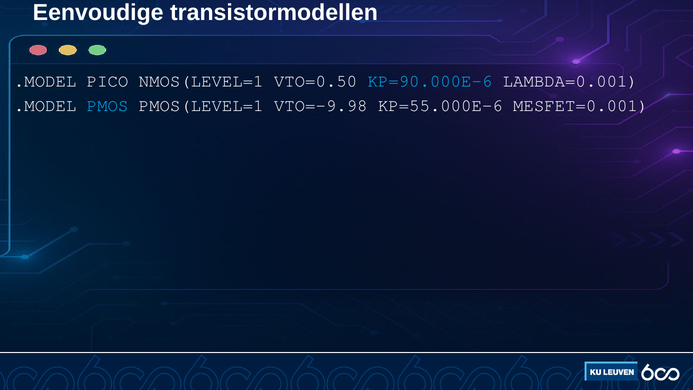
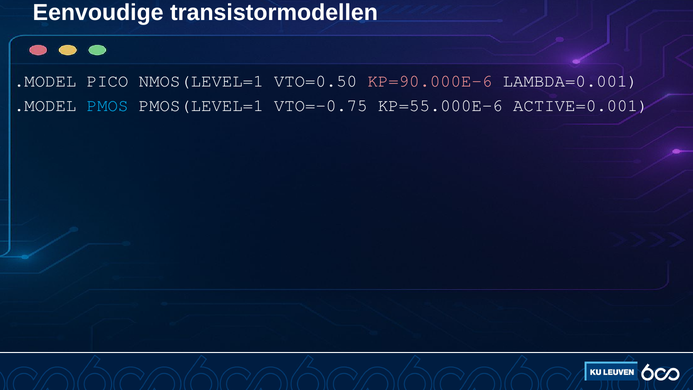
KP=90.000E-6 colour: light blue -> pink
VTO=-9.98: VTO=-9.98 -> VTO=-0.75
MESFET=0.001: MESFET=0.001 -> ACTIVE=0.001
